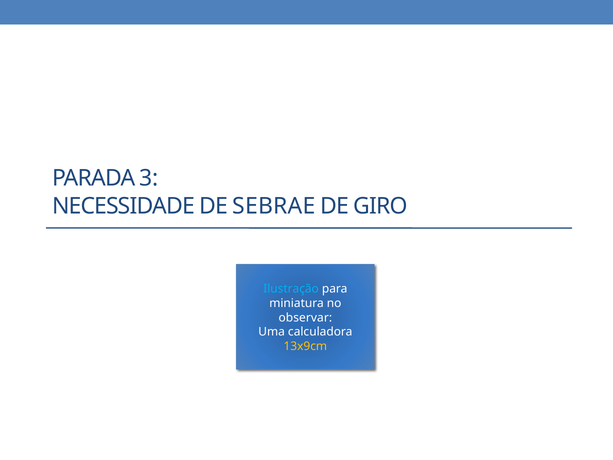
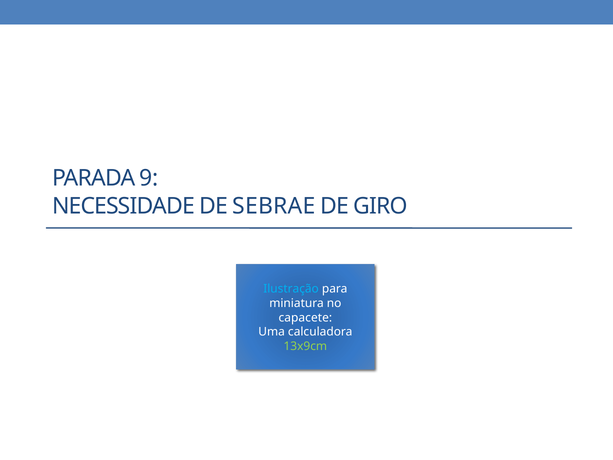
3: 3 -> 9
observar: observar -> capacete
13x9cm colour: yellow -> light green
